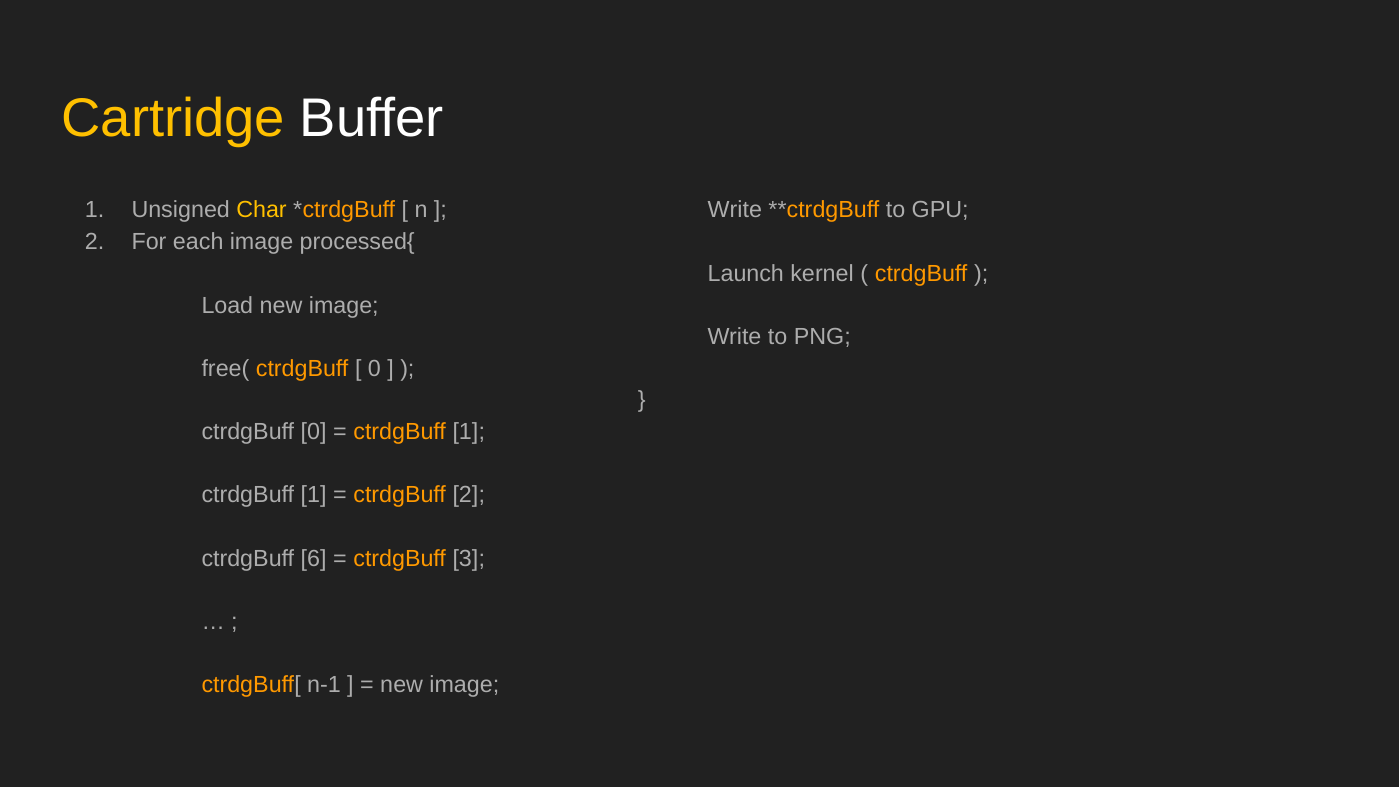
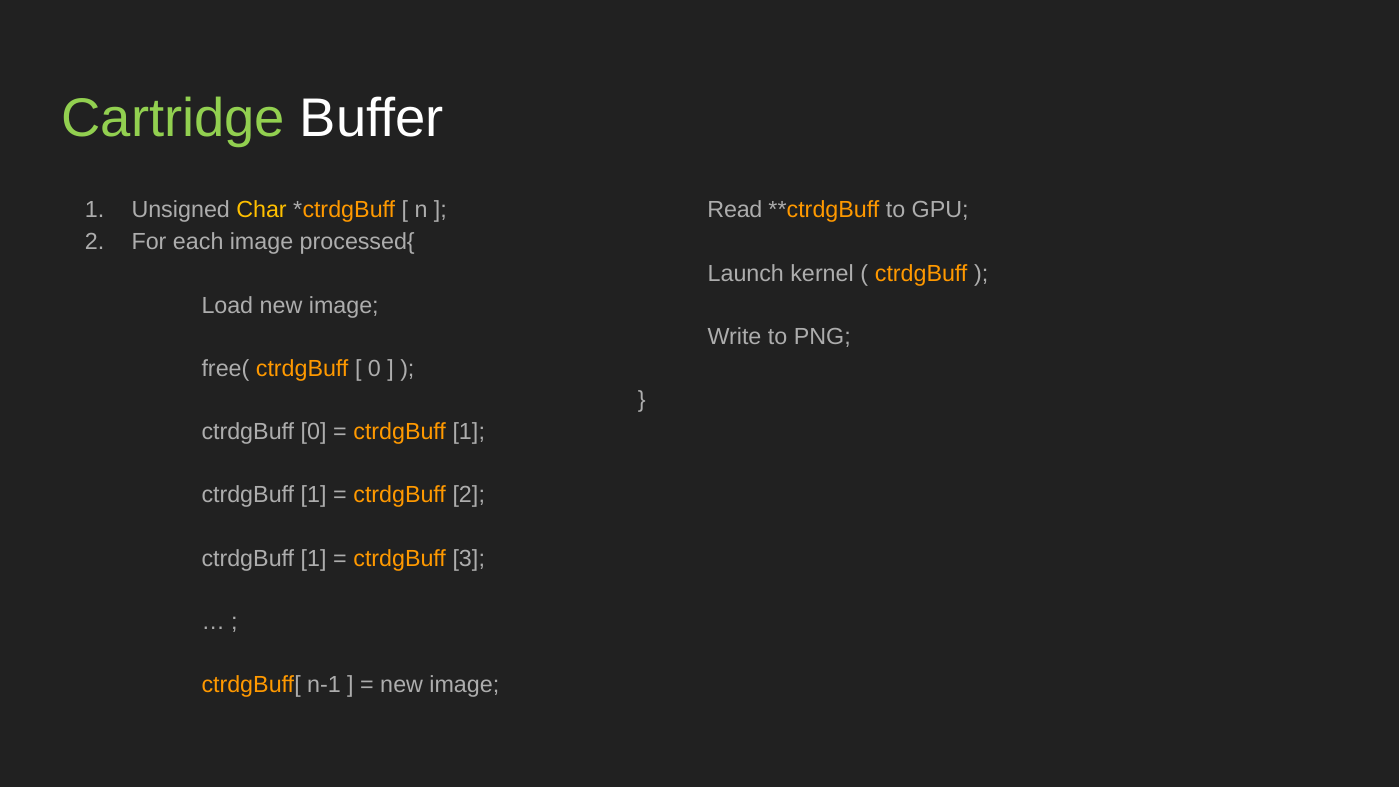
Cartridge colour: yellow -> light green
Write at (735, 210): Write -> Read
6 at (314, 558): 6 -> 1
